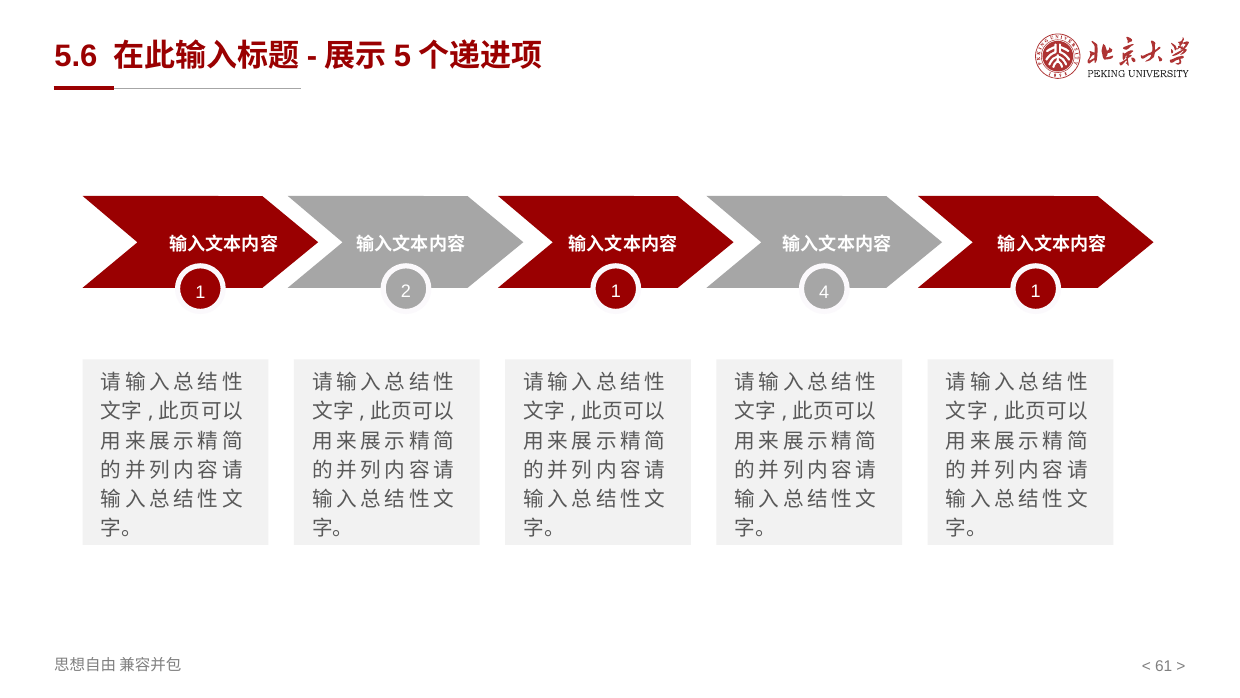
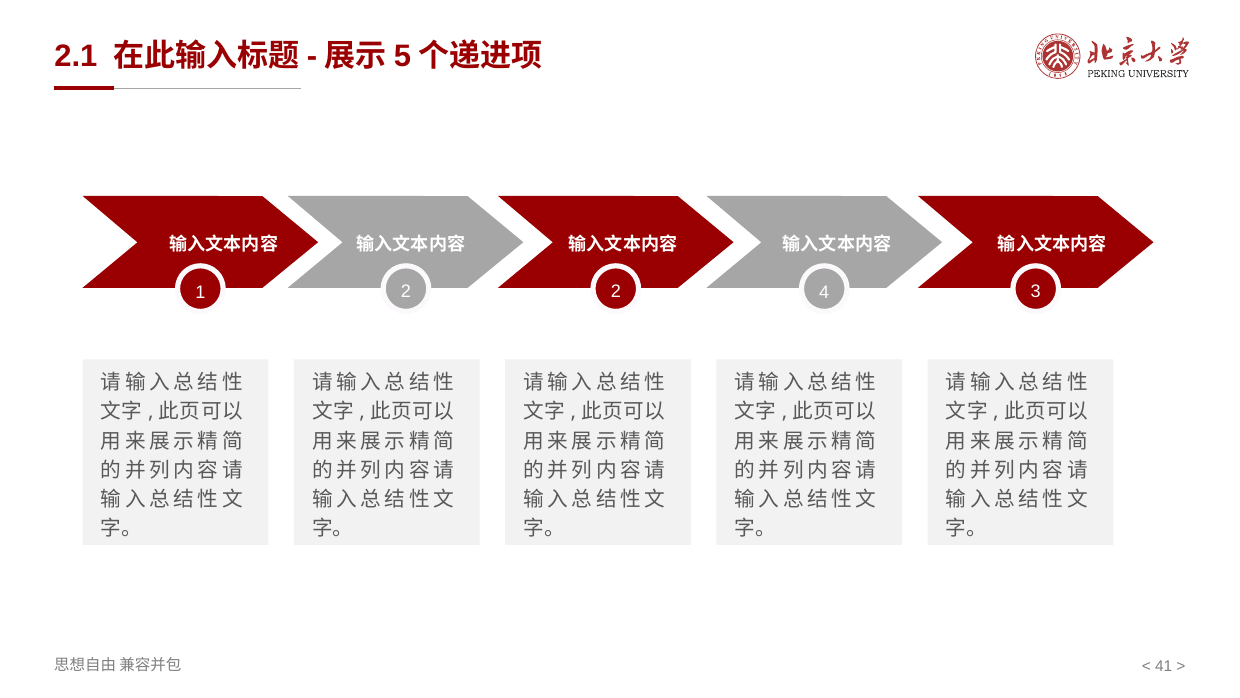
5.6: 5.6 -> 2.1
2 1: 1 -> 2
4 1: 1 -> 3
61: 61 -> 41
